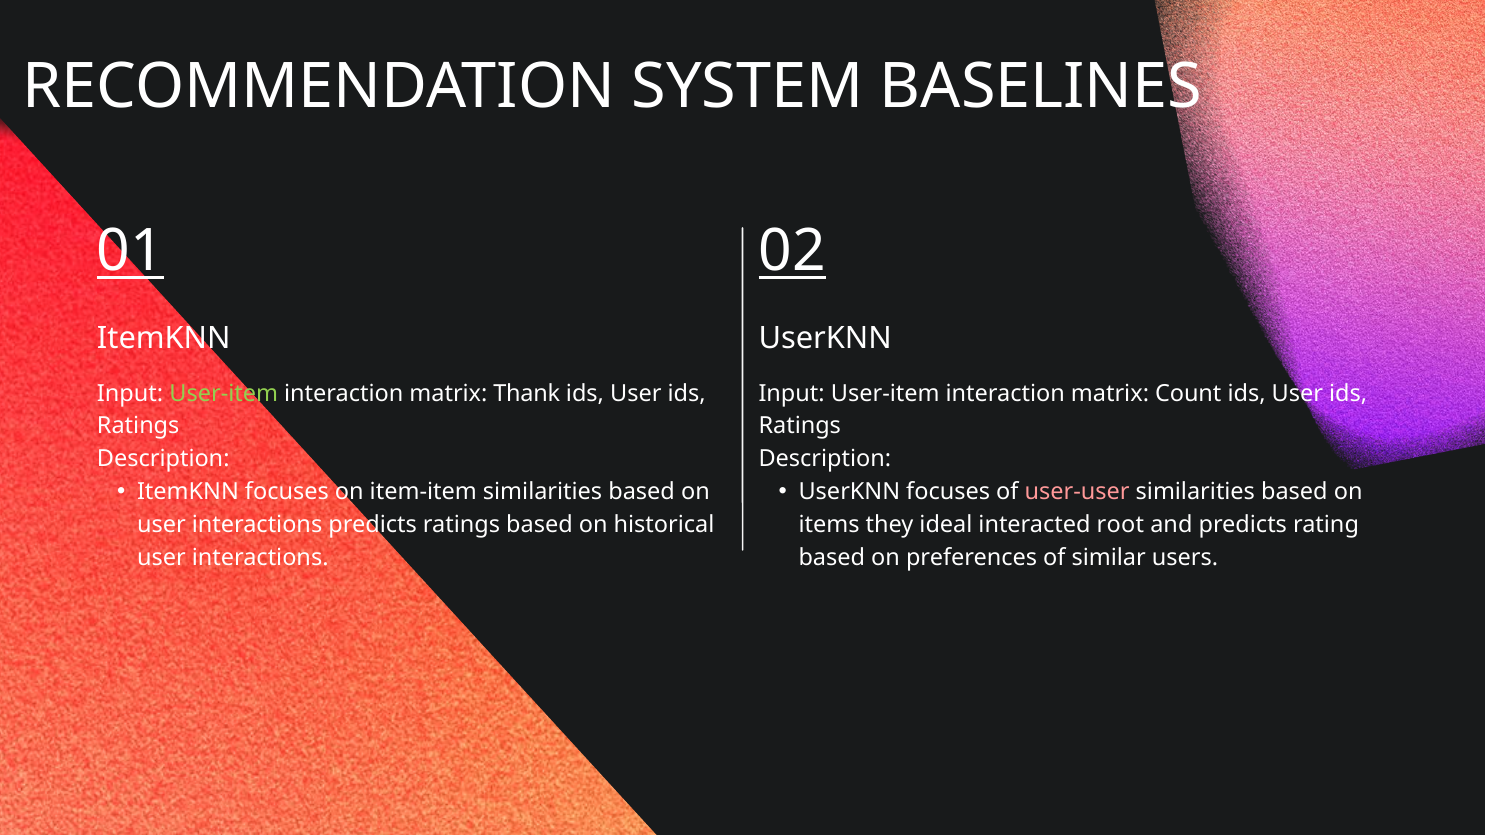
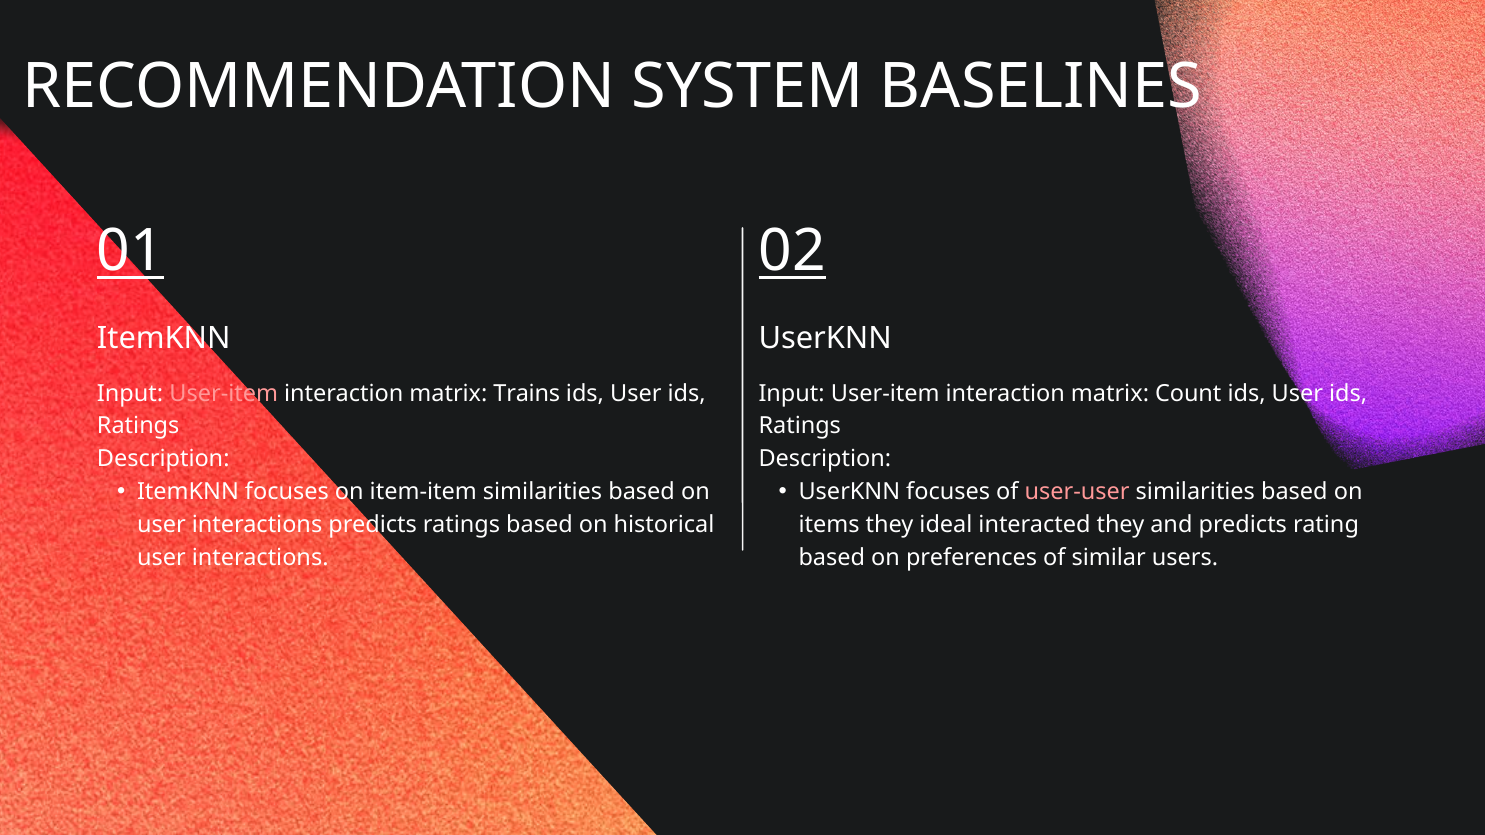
User-item at (224, 393) colour: light green -> pink
Thank: Thank -> Trains
interacted root: root -> they
